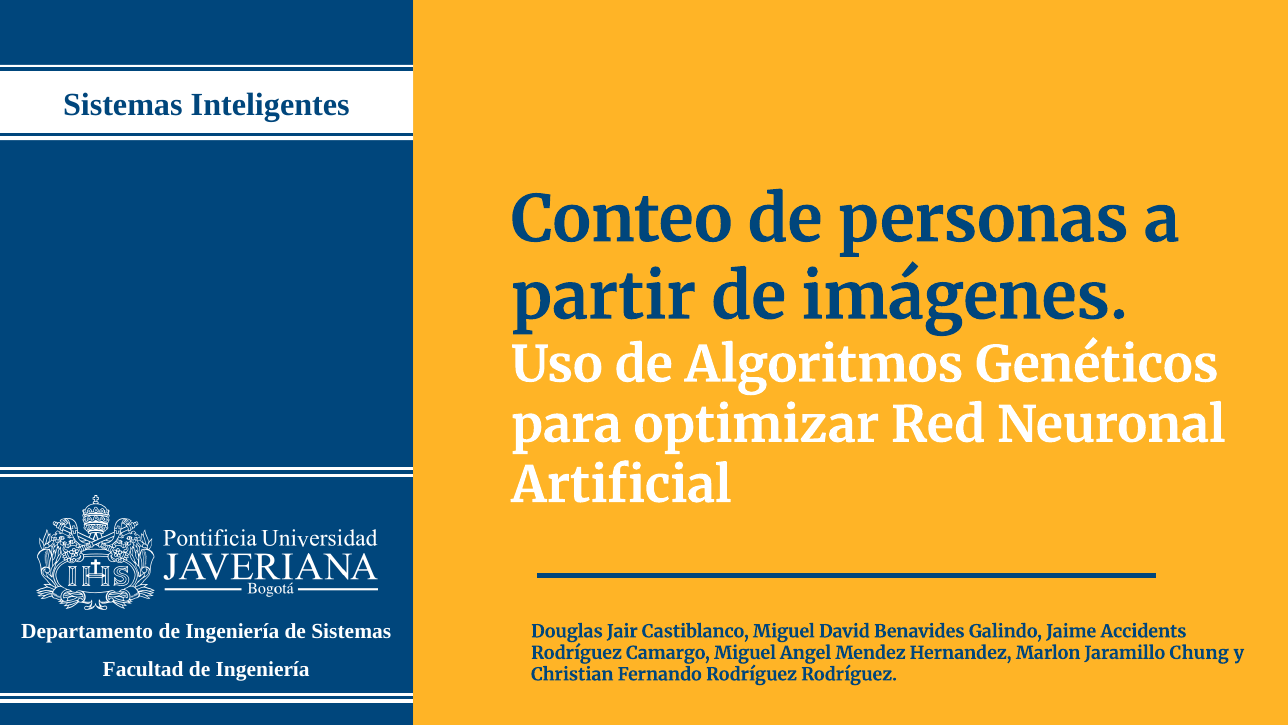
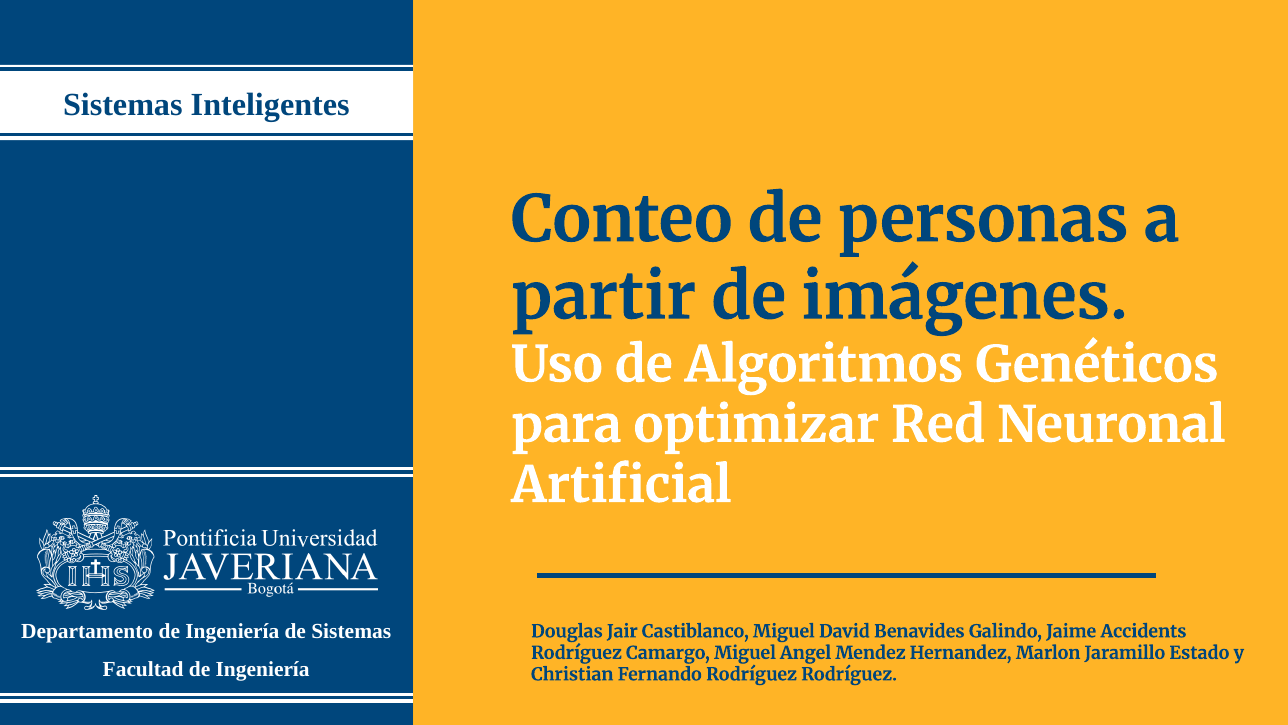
Chung: Chung -> Estado
